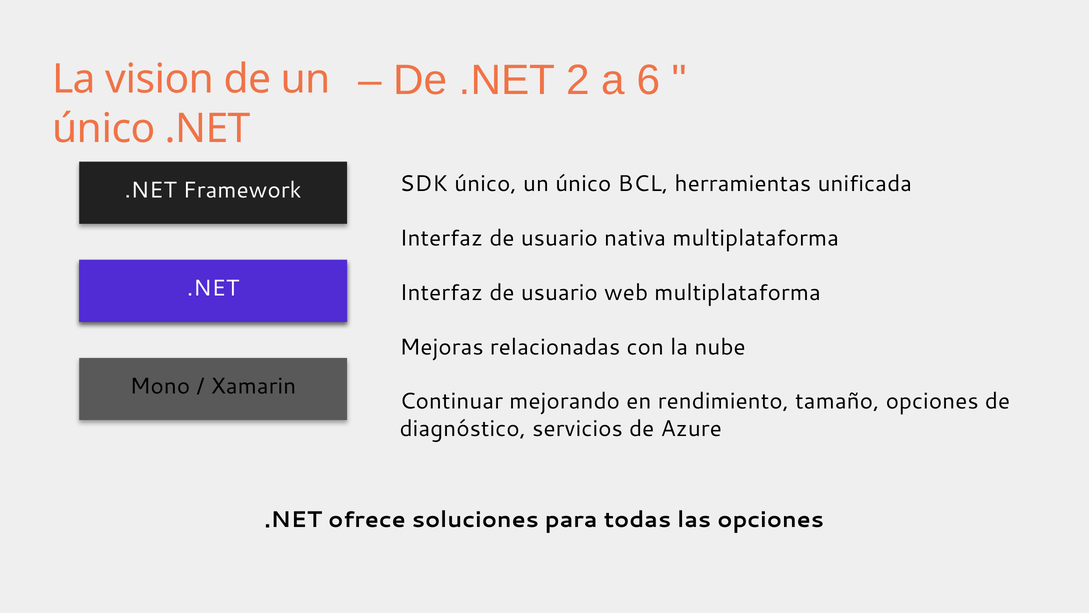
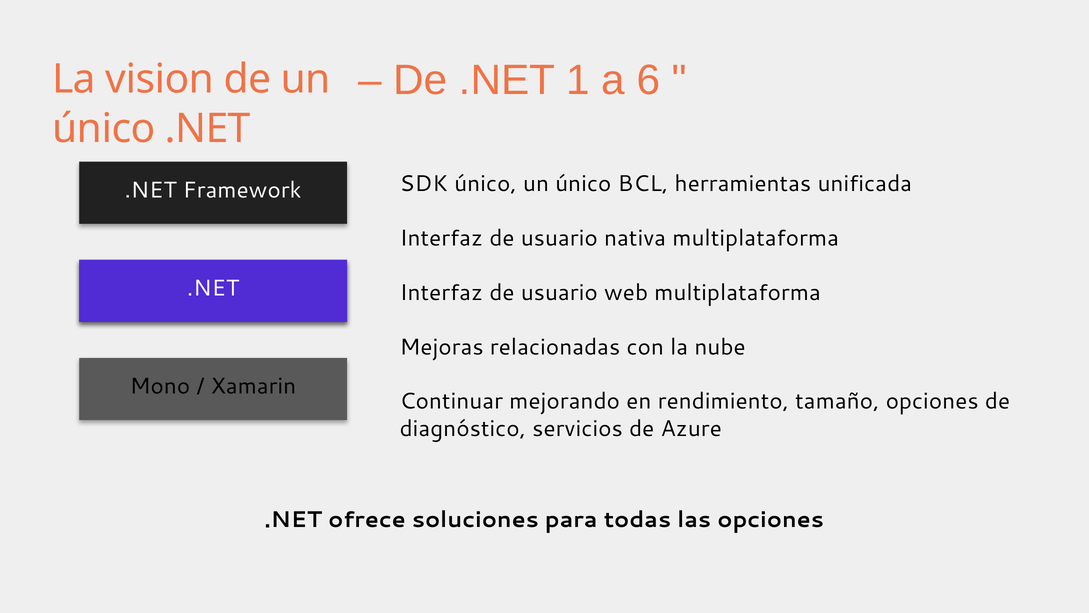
2: 2 -> 1
